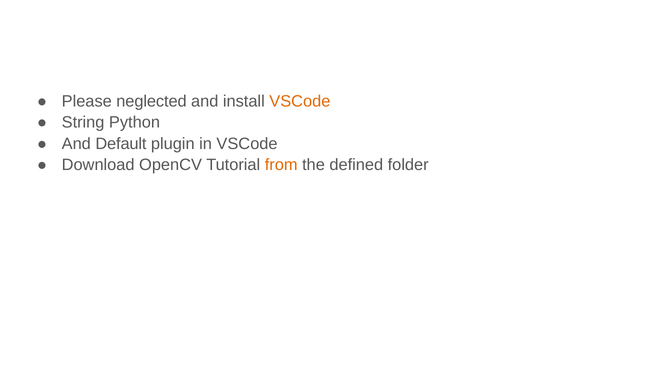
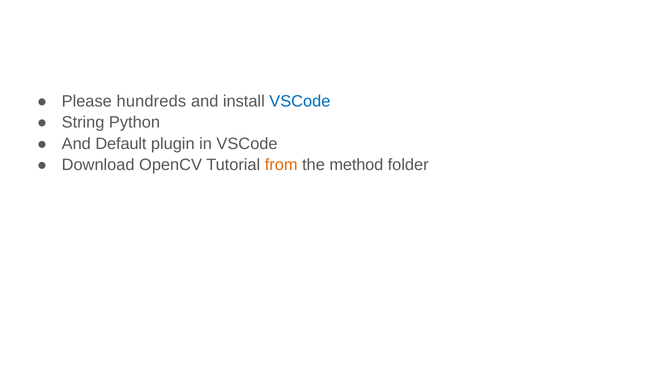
neglected: neglected -> hundreds
VSCode at (300, 101) colour: orange -> blue
defined: defined -> method
